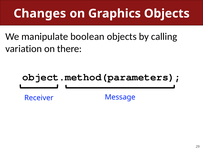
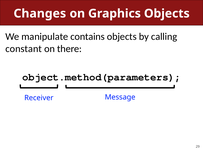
boolean: boolean -> contains
variation: variation -> constant
